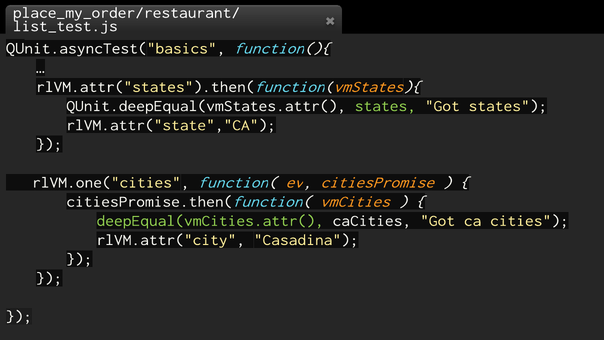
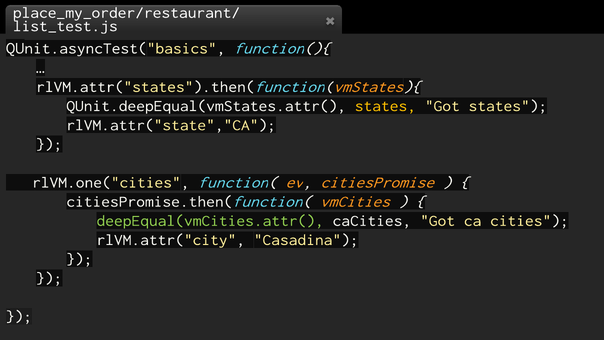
states at (385, 106) colour: light green -> yellow
